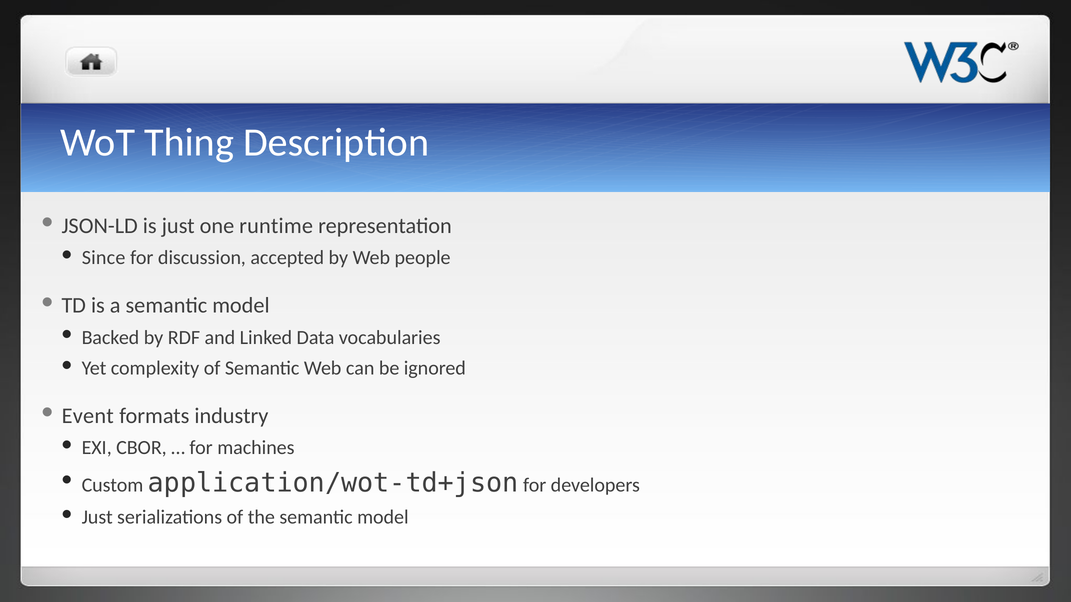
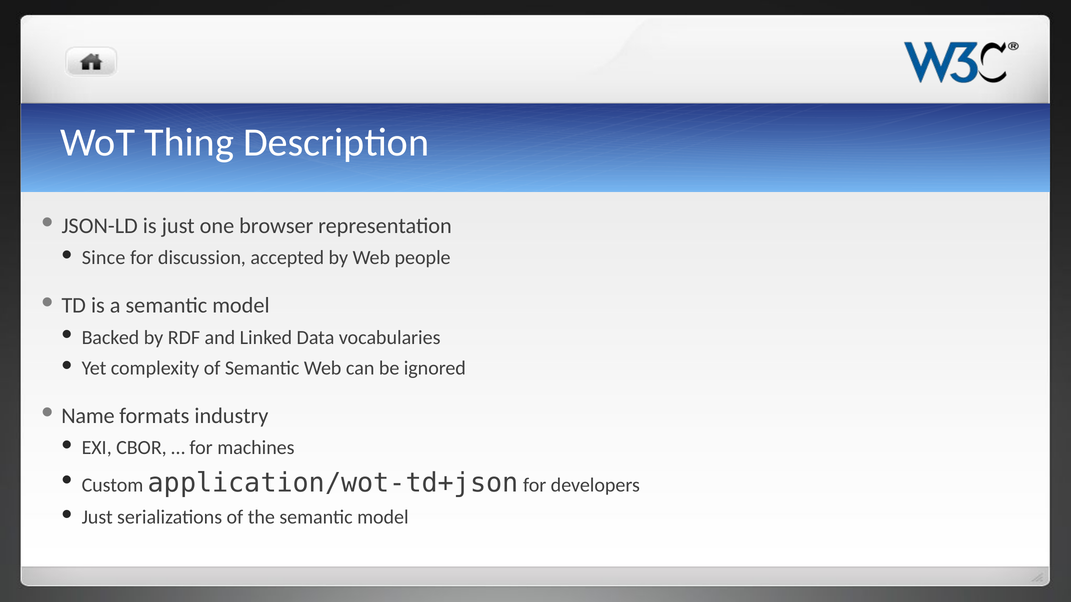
runtime: runtime -> browser
Event: Event -> Name
